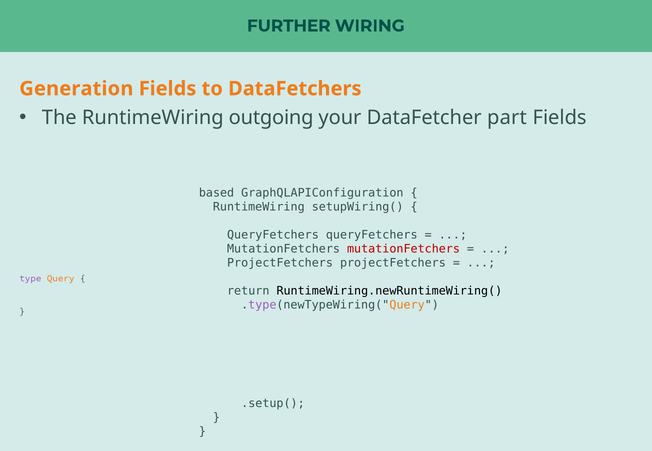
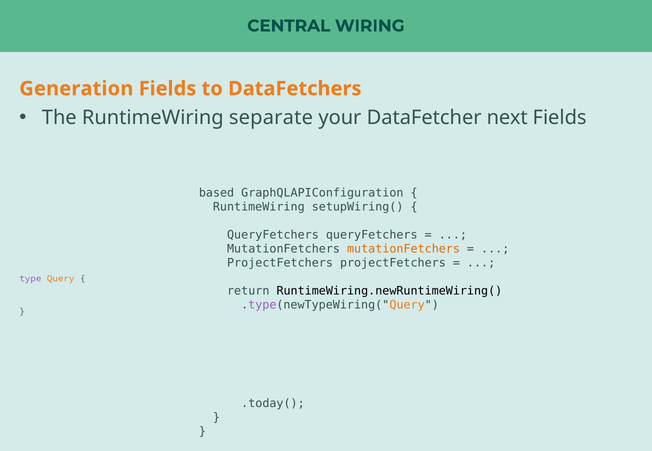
FURTHER: FURTHER -> CENTRAL
outgoing: outgoing -> separate
part: part -> next
mutationFetchers at (404, 249) colour: red -> orange
.setup(: .setup( -> .today(
